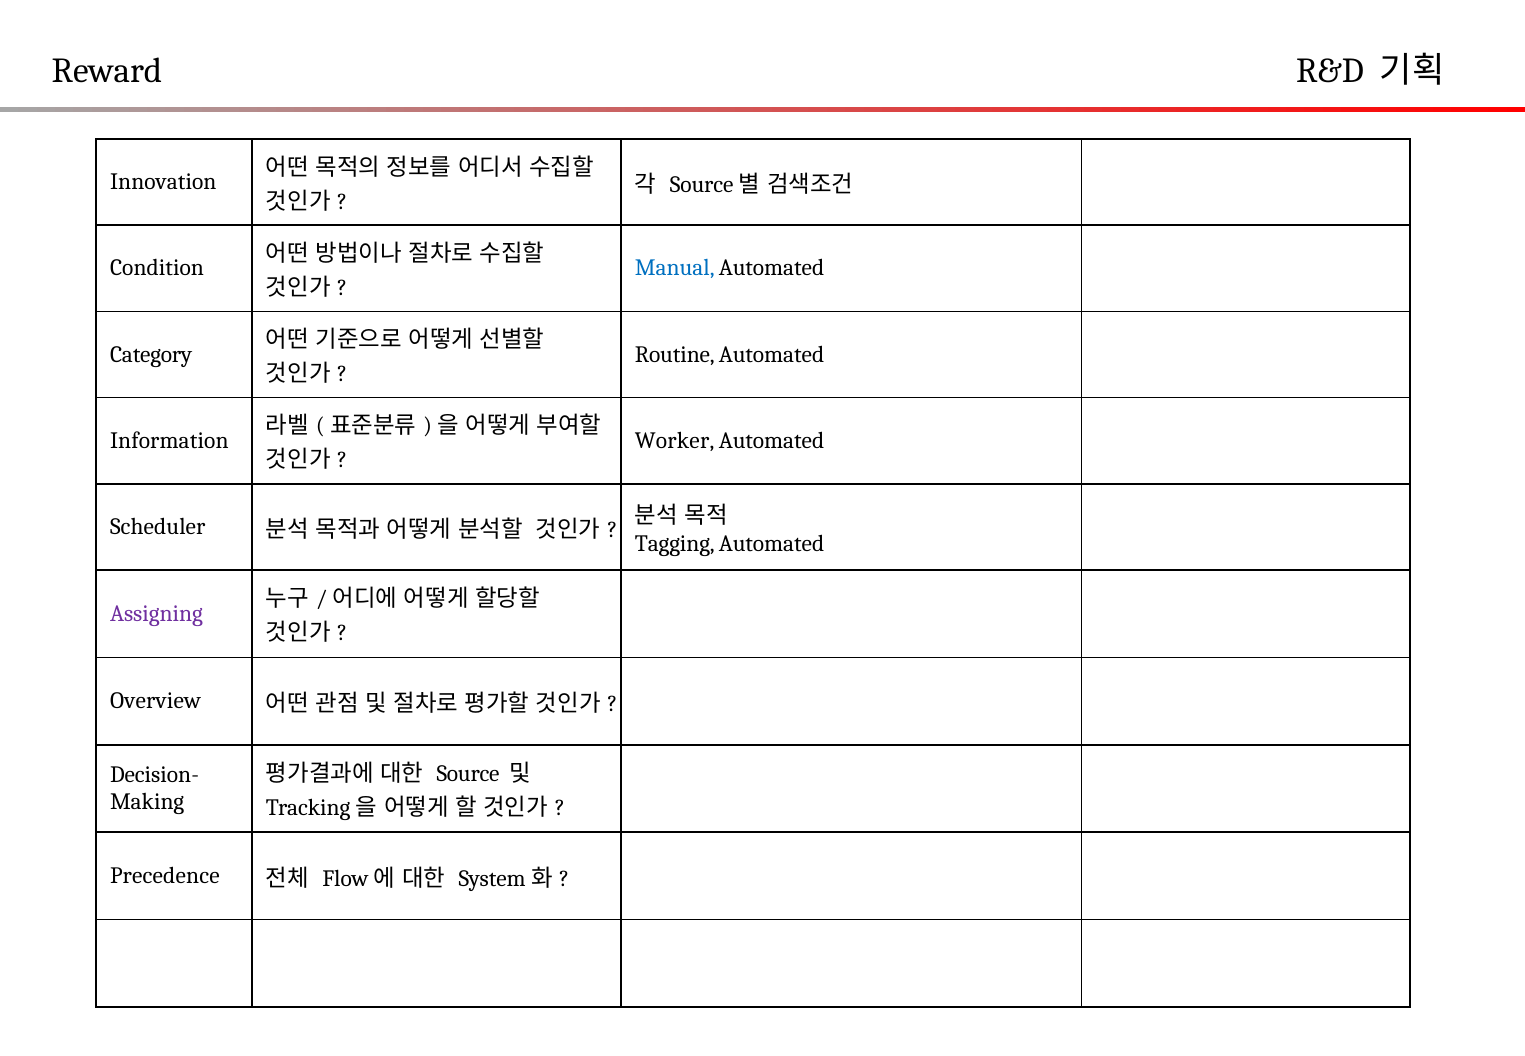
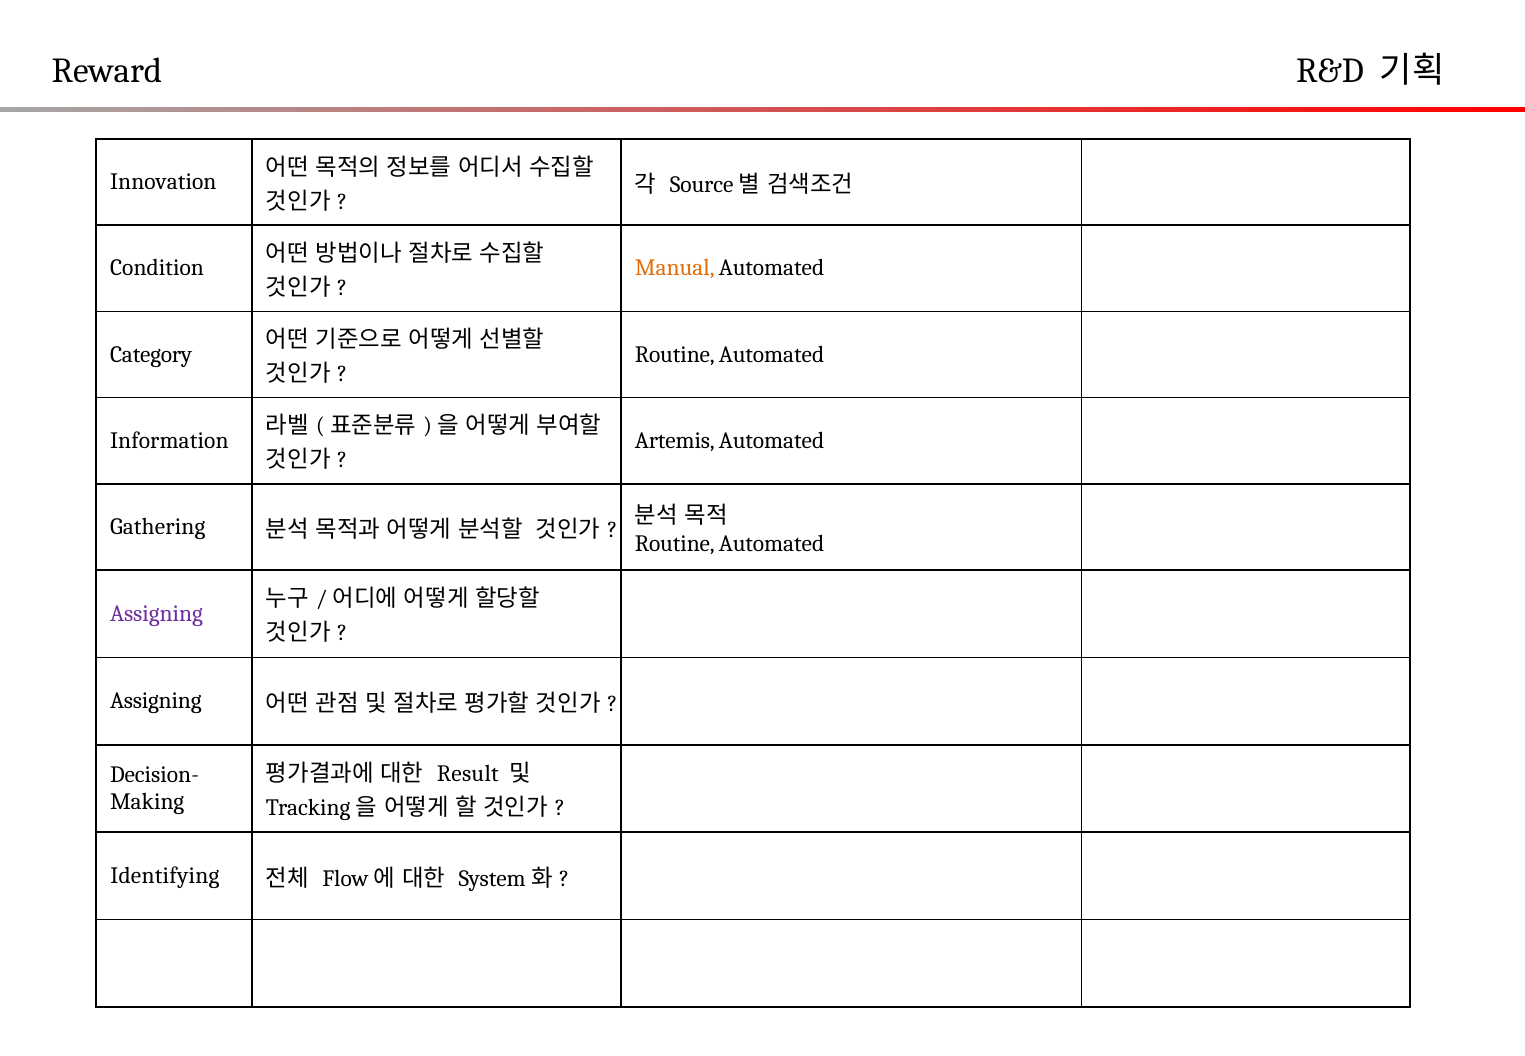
Manual colour: blue -> orange
Worker: Worker -> Artemis
Scheduler: Scheduler -> Gathering
Tagging at (675, 544): Tagging -> Routine
Overview at (156, 701): Overview -> Assigning
Source: Source -> Result
Precedence: Precedence -> Identifying
